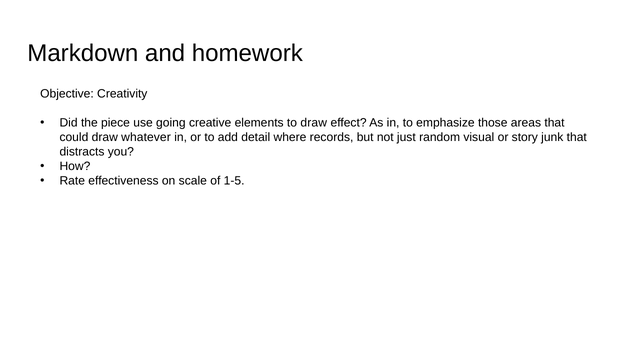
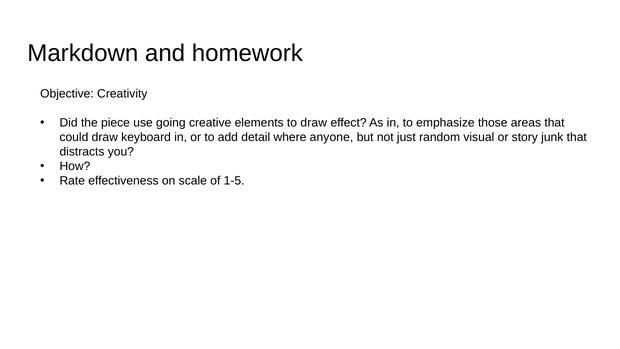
whatever: whatever -> keyboard
records: records -> anyone
